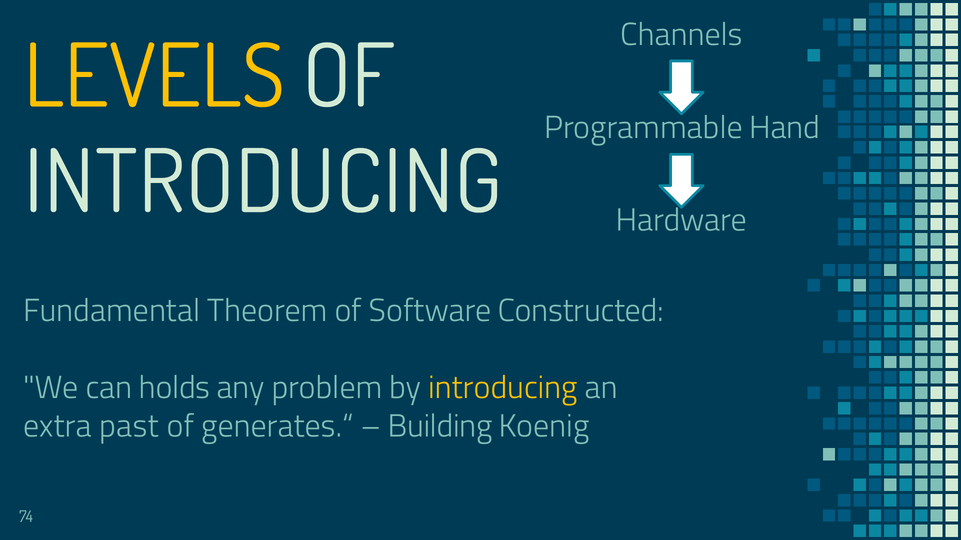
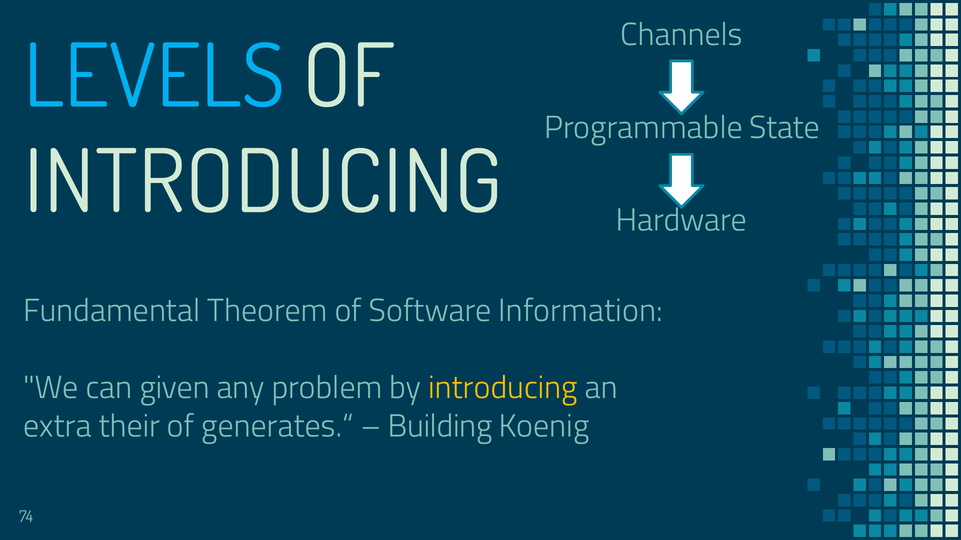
LEVELS colour: yellow -> light blue
Hand: Hand -> State
Constructed: Constructed -> Information
holds: holds -> given
past: past -> their
